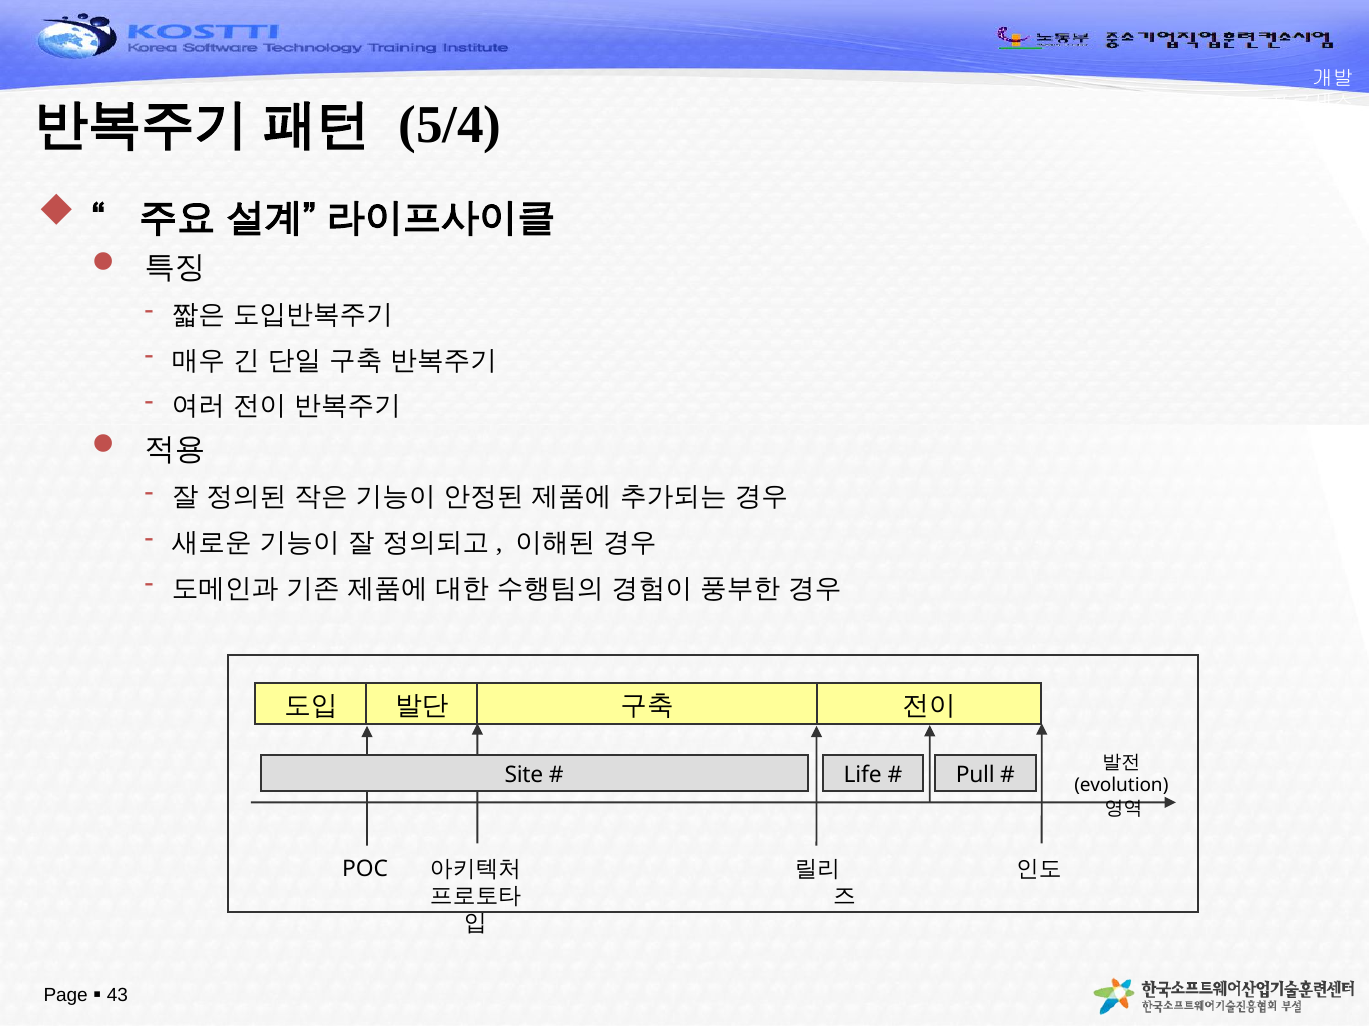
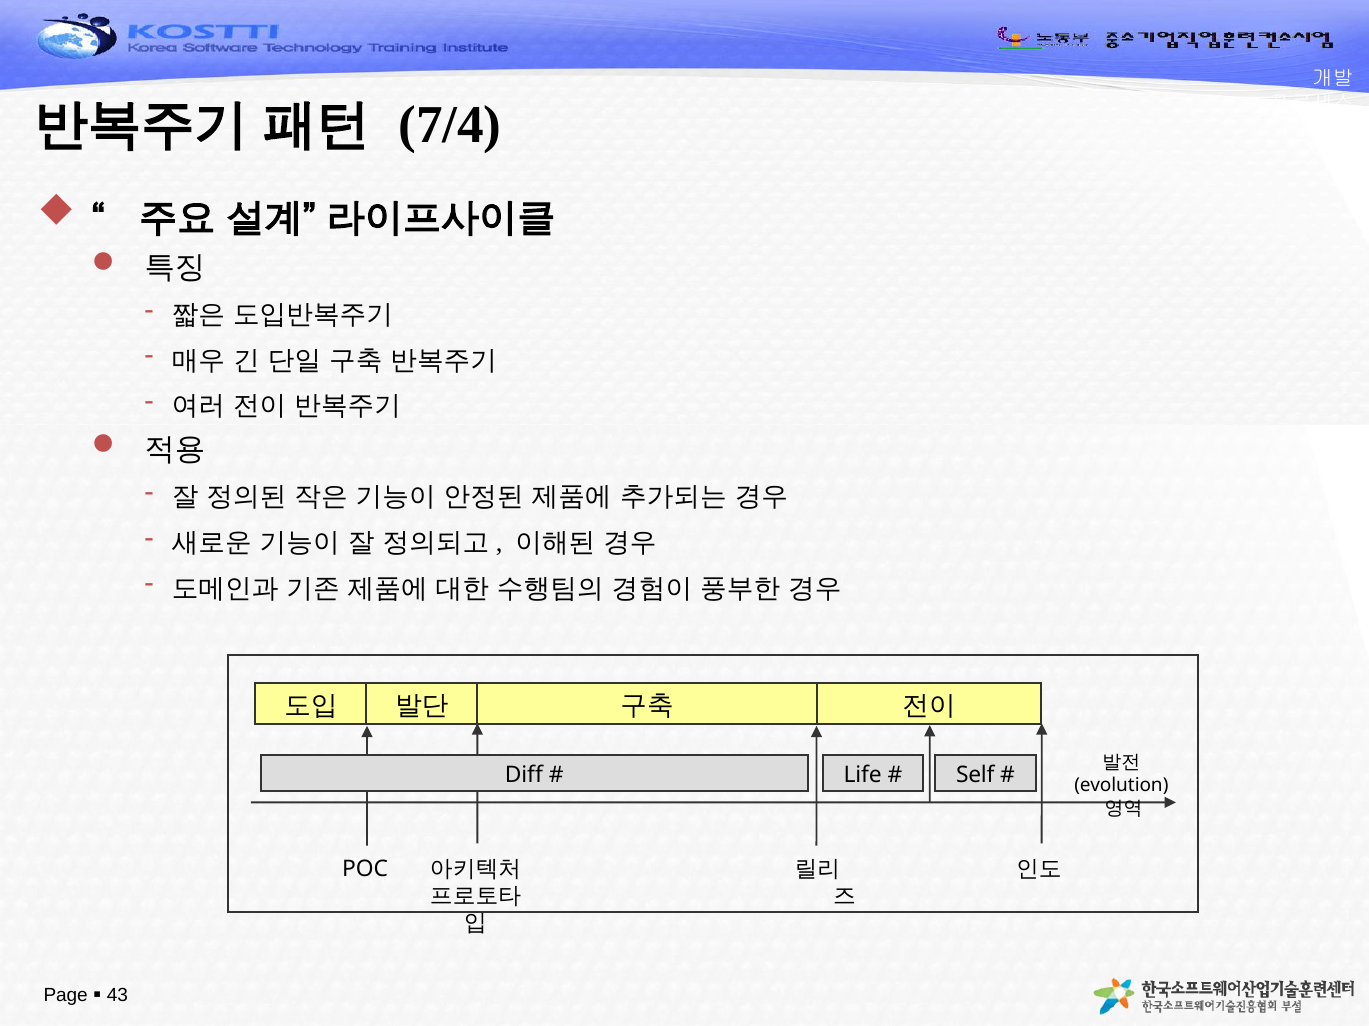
5/4: 5/4 -> 7/4
Site: Site -> Diff
Pull: Pull -> Self
